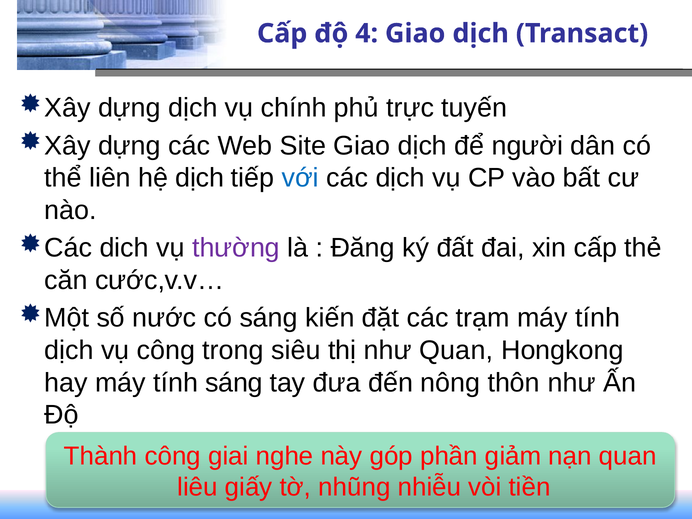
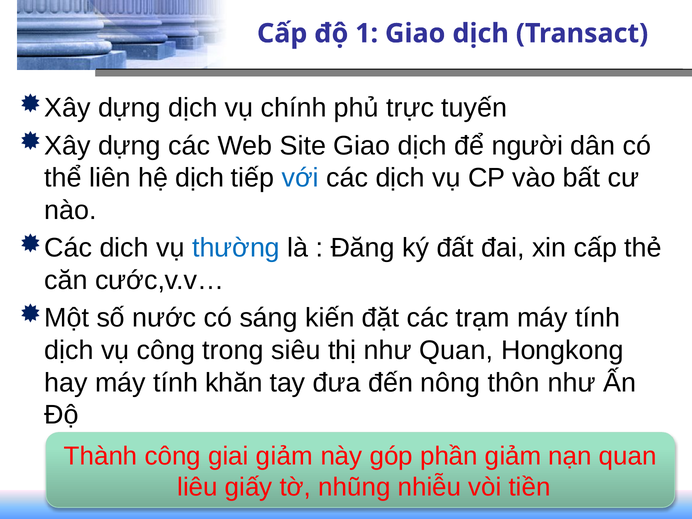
4: 4 -> 1
thường colour: purple -> blue
tính sáng: sáng -> khăn
giai nghe: nghe -> giảm
